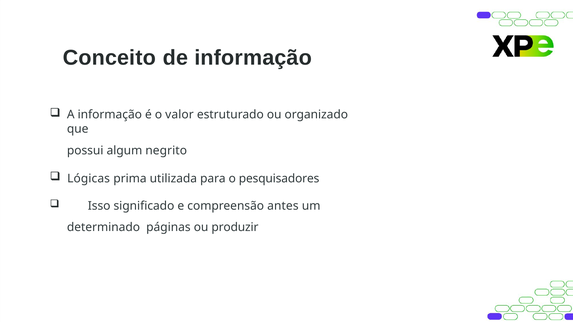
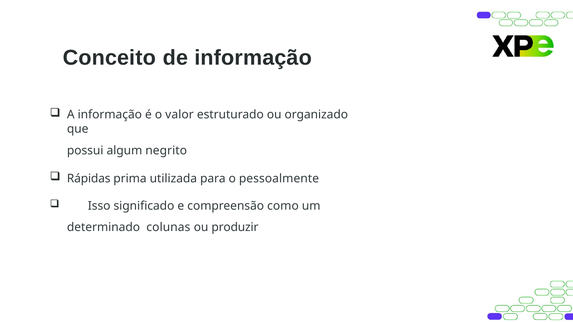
Lógicas: Lógicas -> Rápidas
pesquisadores: pesquisadores -> pessoalmente
antes: antes -> como
páginas: páginas -> colunas
